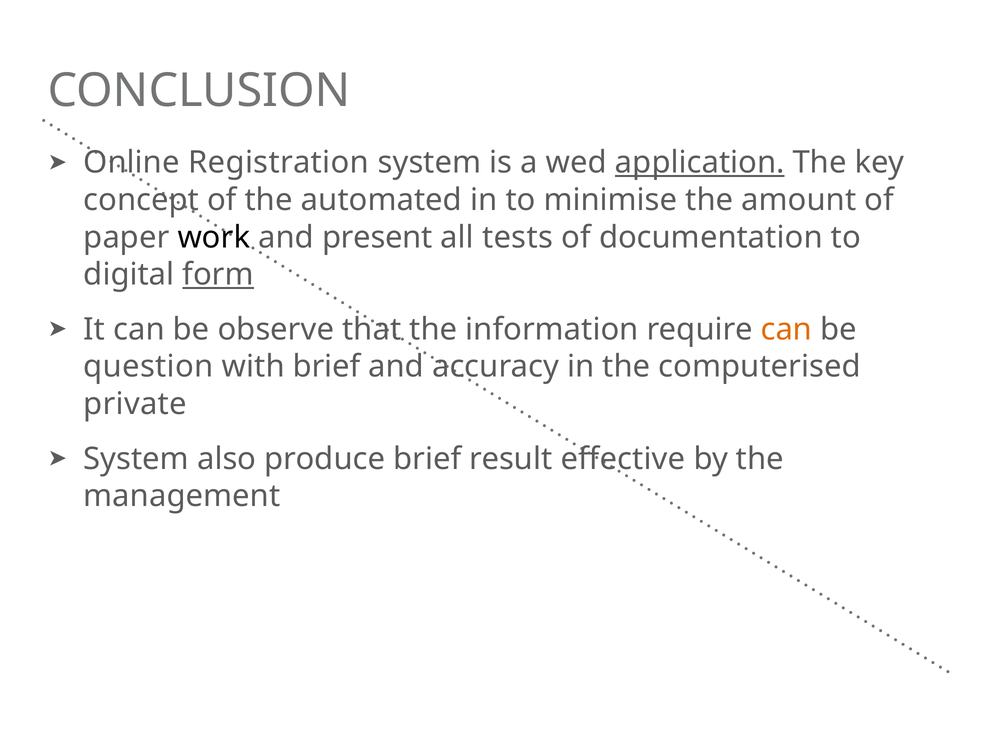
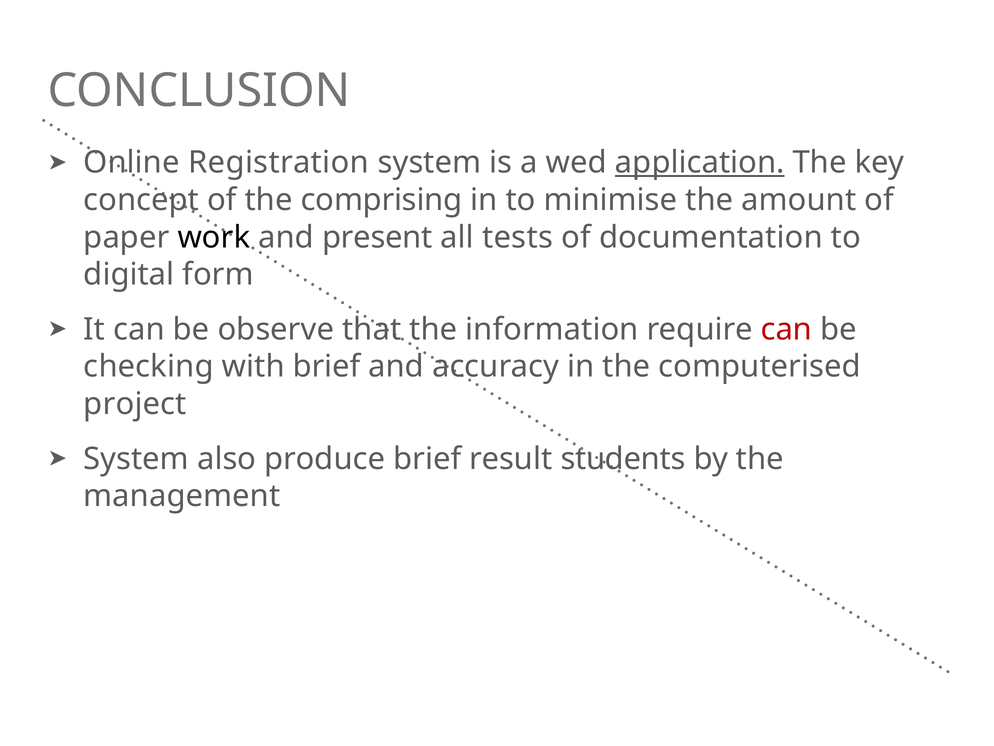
automated: automated -> comprising
form underline: present -> none
can at (786, 329) colour: orange -> red
question: question -> checking
private: private -> project
effective: effective -> students
